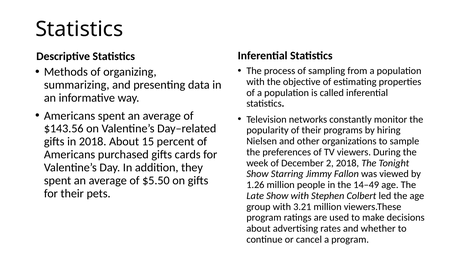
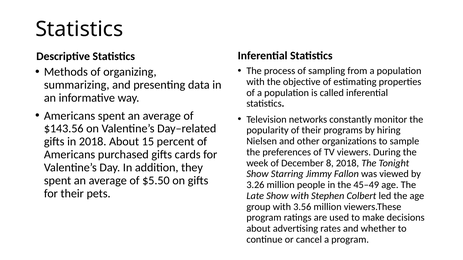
2: 2 -> 8
1.26: 1.26 -> 3.26
14–49: 14–49 -> 45–49
3.21: 3.21 -> 3.56
